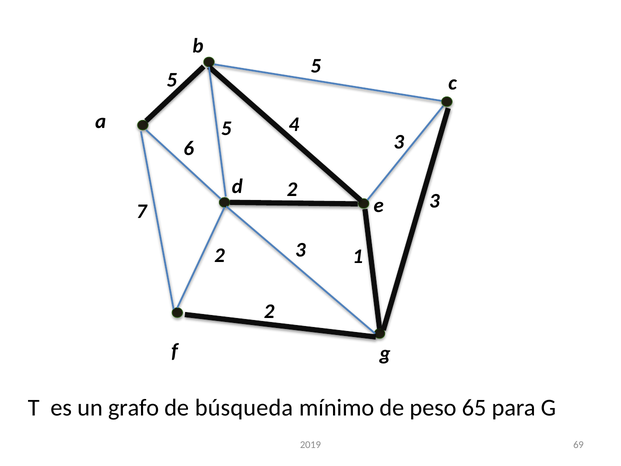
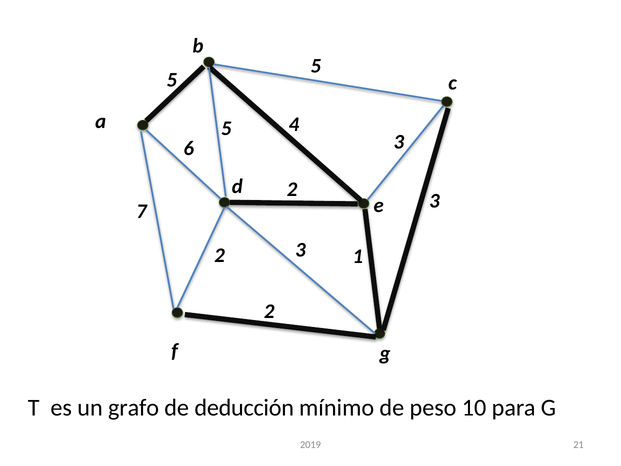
búsqueda: búsqueda -> deducción
65: 65 -> 10
69: 69 -> 21
